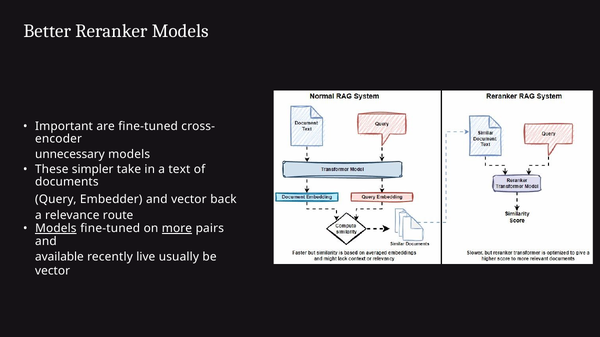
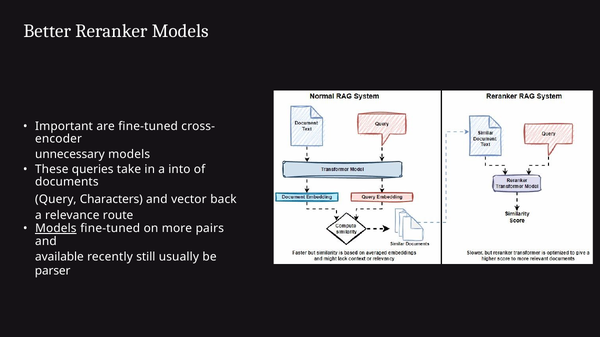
simpler: simpler -> queries
text: text -> into
Embedder: Embedder -> Characters
more underline: present -> none
live: live -> still
vector at (53, 271): vector -> parser
